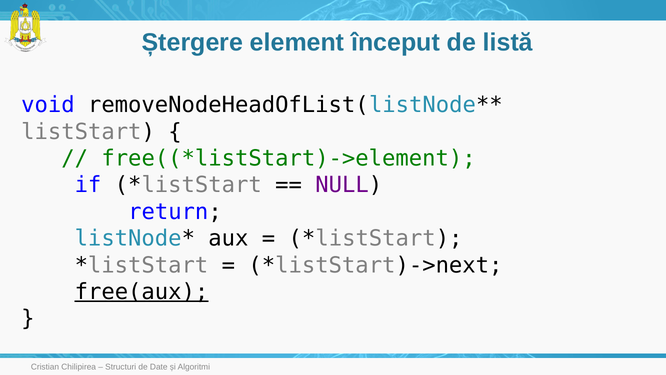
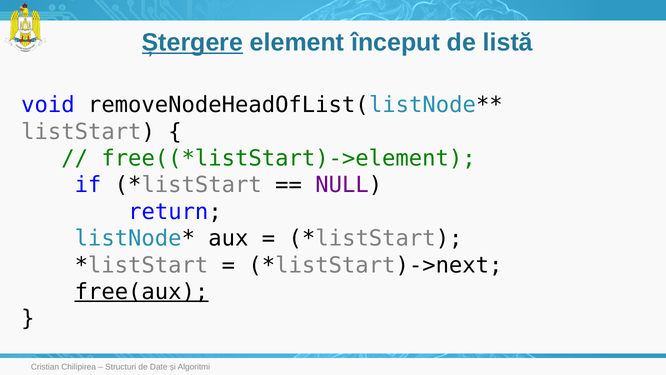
Ștergere underline: none -> present
